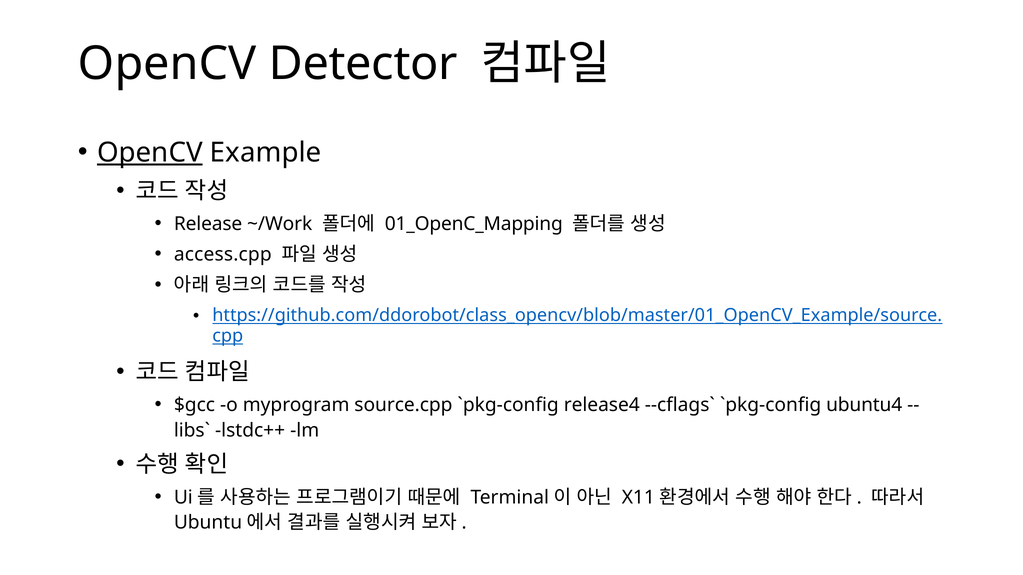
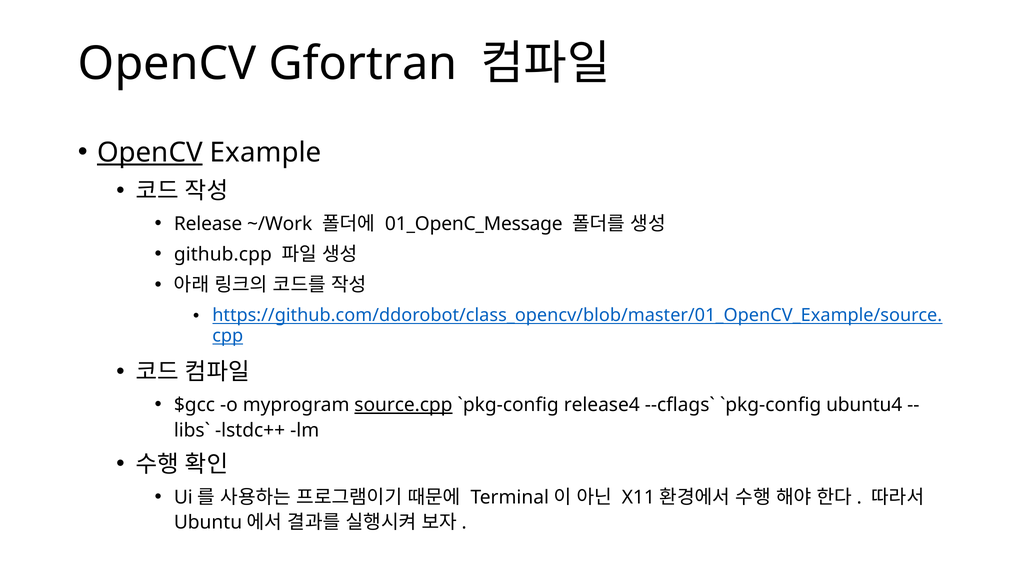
Detector: Detector -> Gfortran
01_OpenC_Mapping: 01_OpenC_Mapping -> 01_OpenC_Message
access.cpp: access.cpp -> github.cpp
source.cpp underline: none -> present
